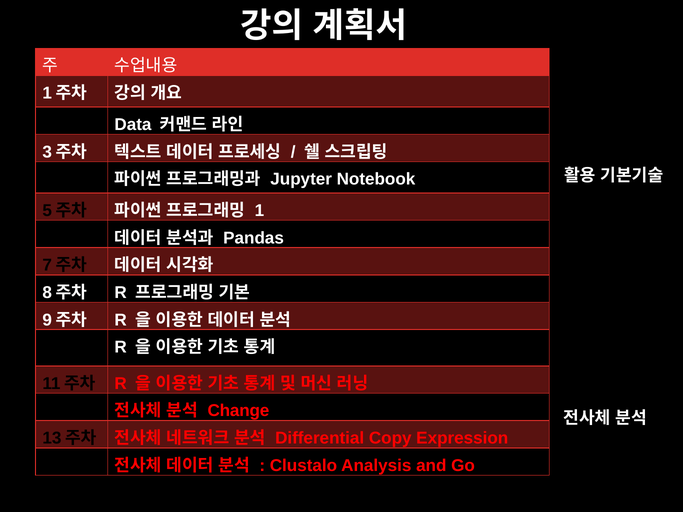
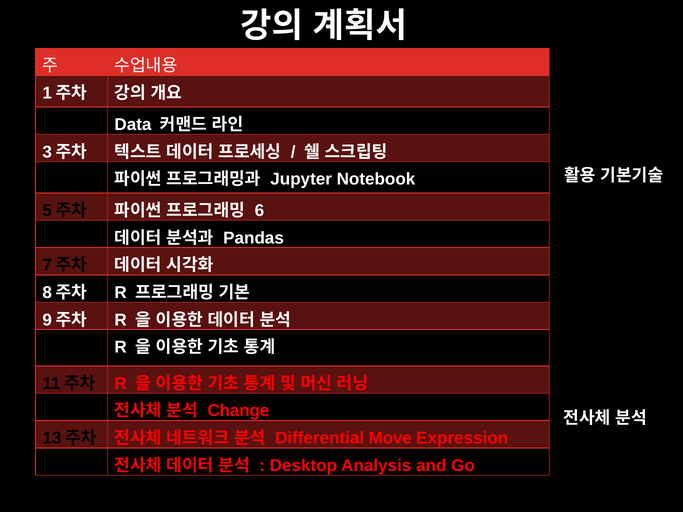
1: 1 -> 6
Copy: Copy -> Move
Clustalo: Clustalo -> Desktop
